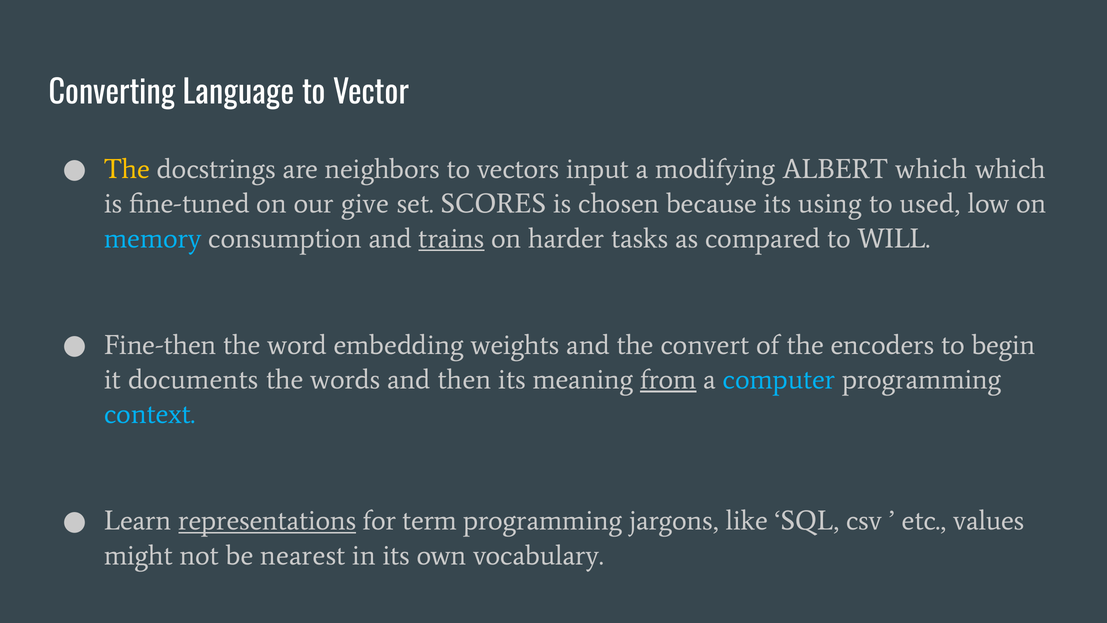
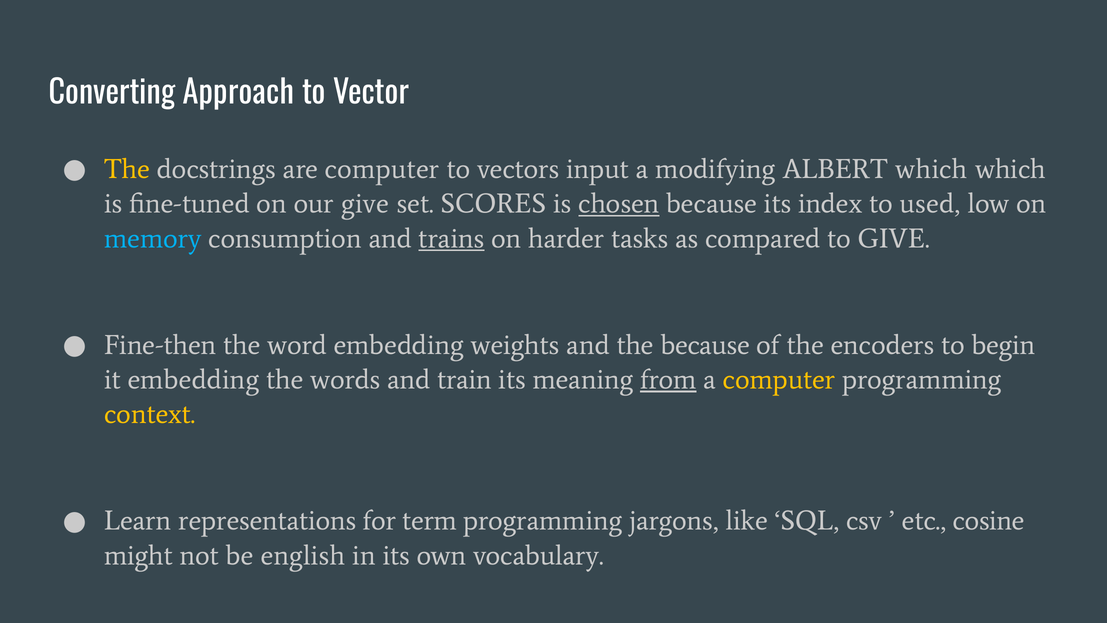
Language: Language -> Approach
are neighbors: neighbors -> computer
chosen underline: none -> present
using: using -> index
to WILL: WILL -> GIVE
the convert: convert -> because
it documents: documents -> embedding
then: then -> train
computer at (779, 379) colour: light blue -> yellow
context colour: light blue -> yellow
representations underline: present -> none
values: values -> cosine
nearest: nearest -> english
